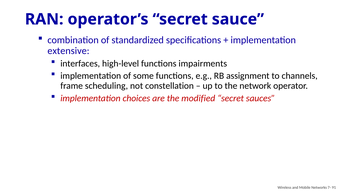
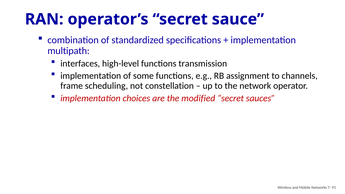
extensive: extensive -> multipath
impairments: impairments -> transmission
